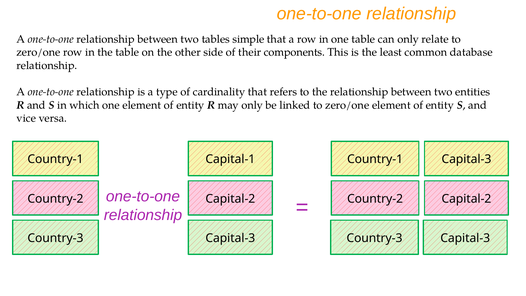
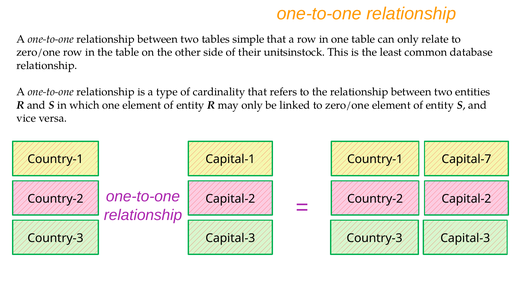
components: components -> unitsinstock
Capital-3 at (466, 159): Capital-3 -> Capital-7
